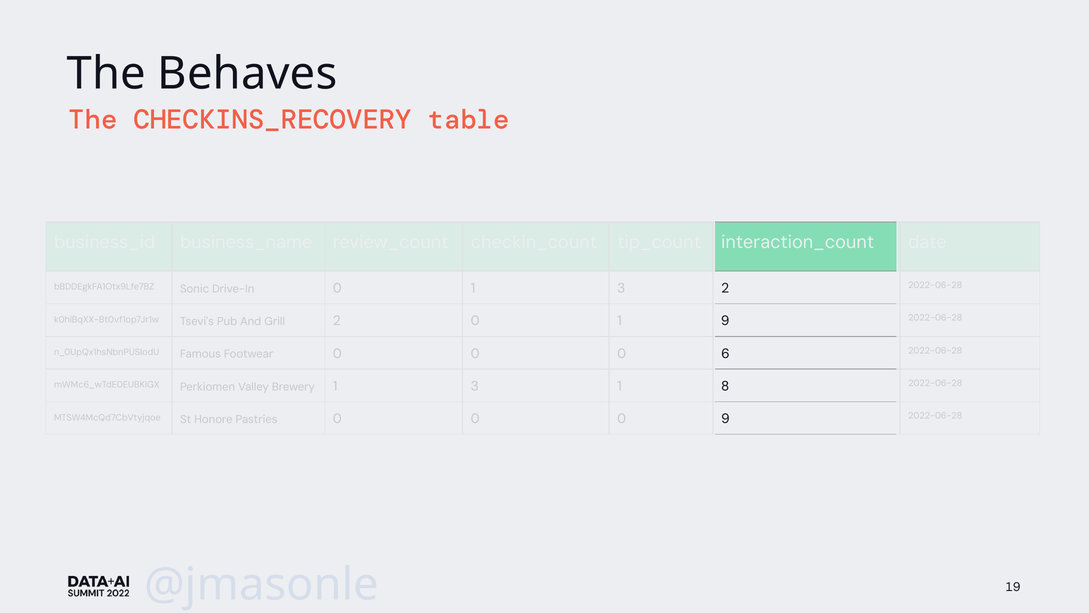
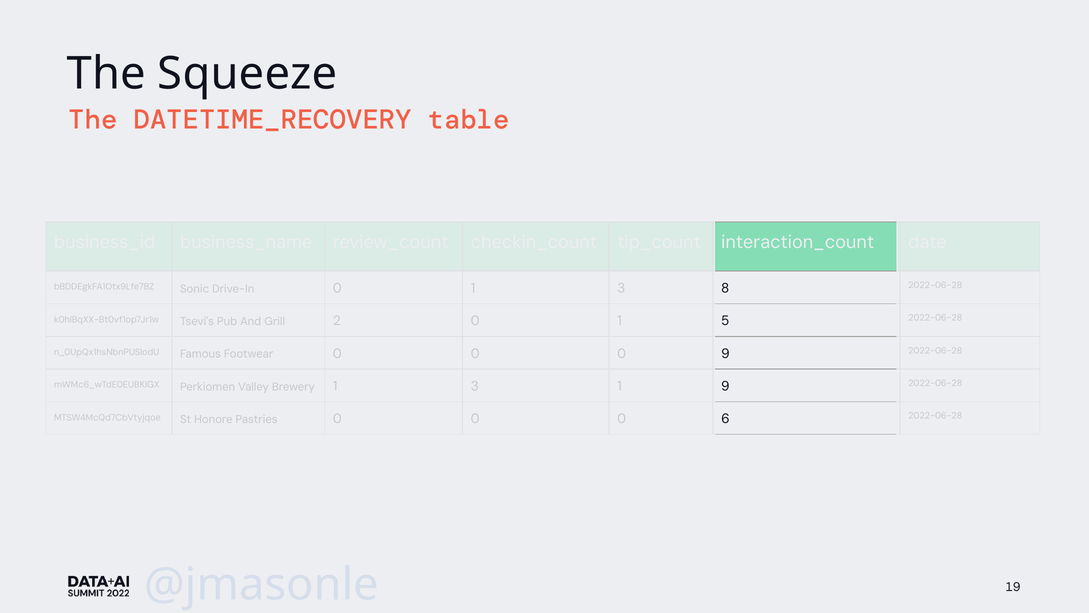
Behaves: Behaves -> Squeeze
CHECKINS_RECOVERY: CHECKINS_RECOVERY -> DATETIME_RECOVERY
2 at (725, 288): 2 -> 8
9 at (725, 321): 9 -> 5
6 at (725, 353): 6 -> 9
8 at (725, 386): 8 -> 9
9 at (725, 419): 9 -> 6
